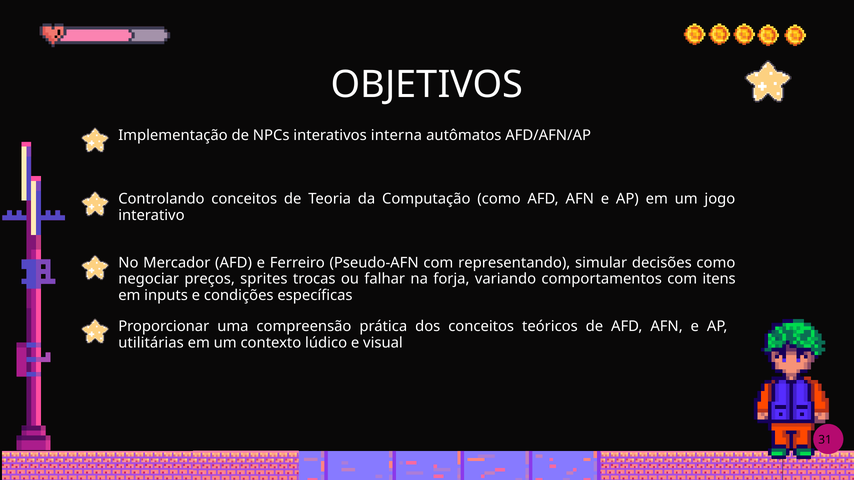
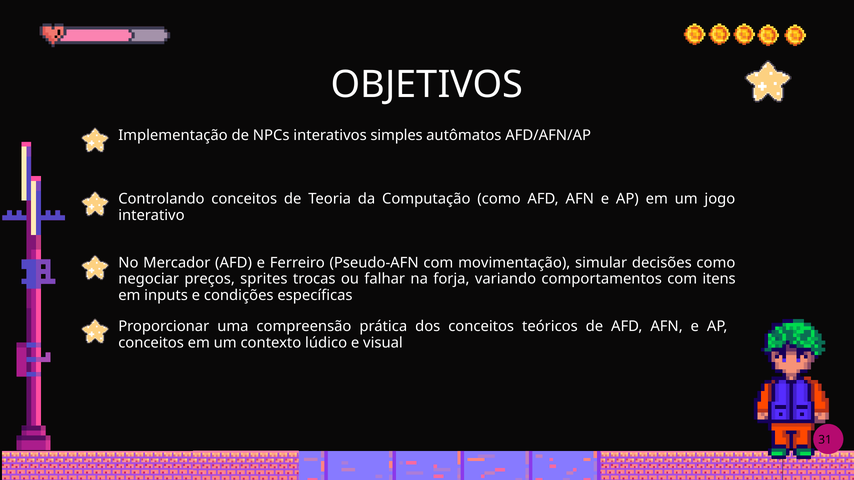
interna: interna -> simples
representando: representando -> movimentação
utilitárias at (151, 343): utilitárias -> conceitos
